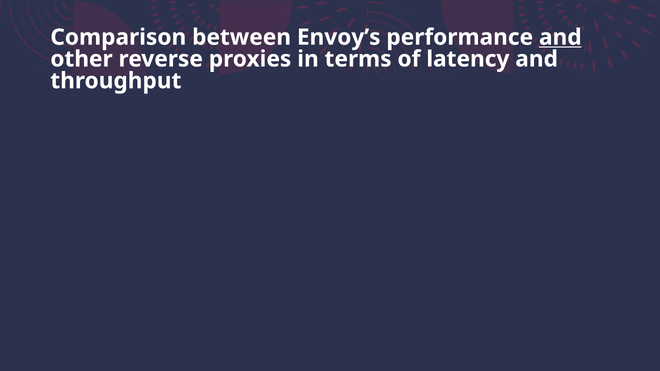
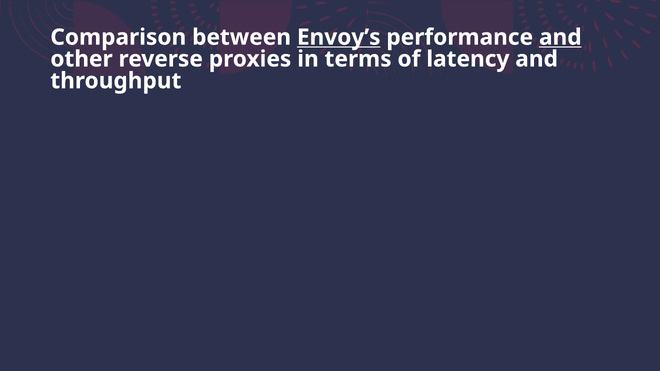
Envoy’s underline: none -> present
